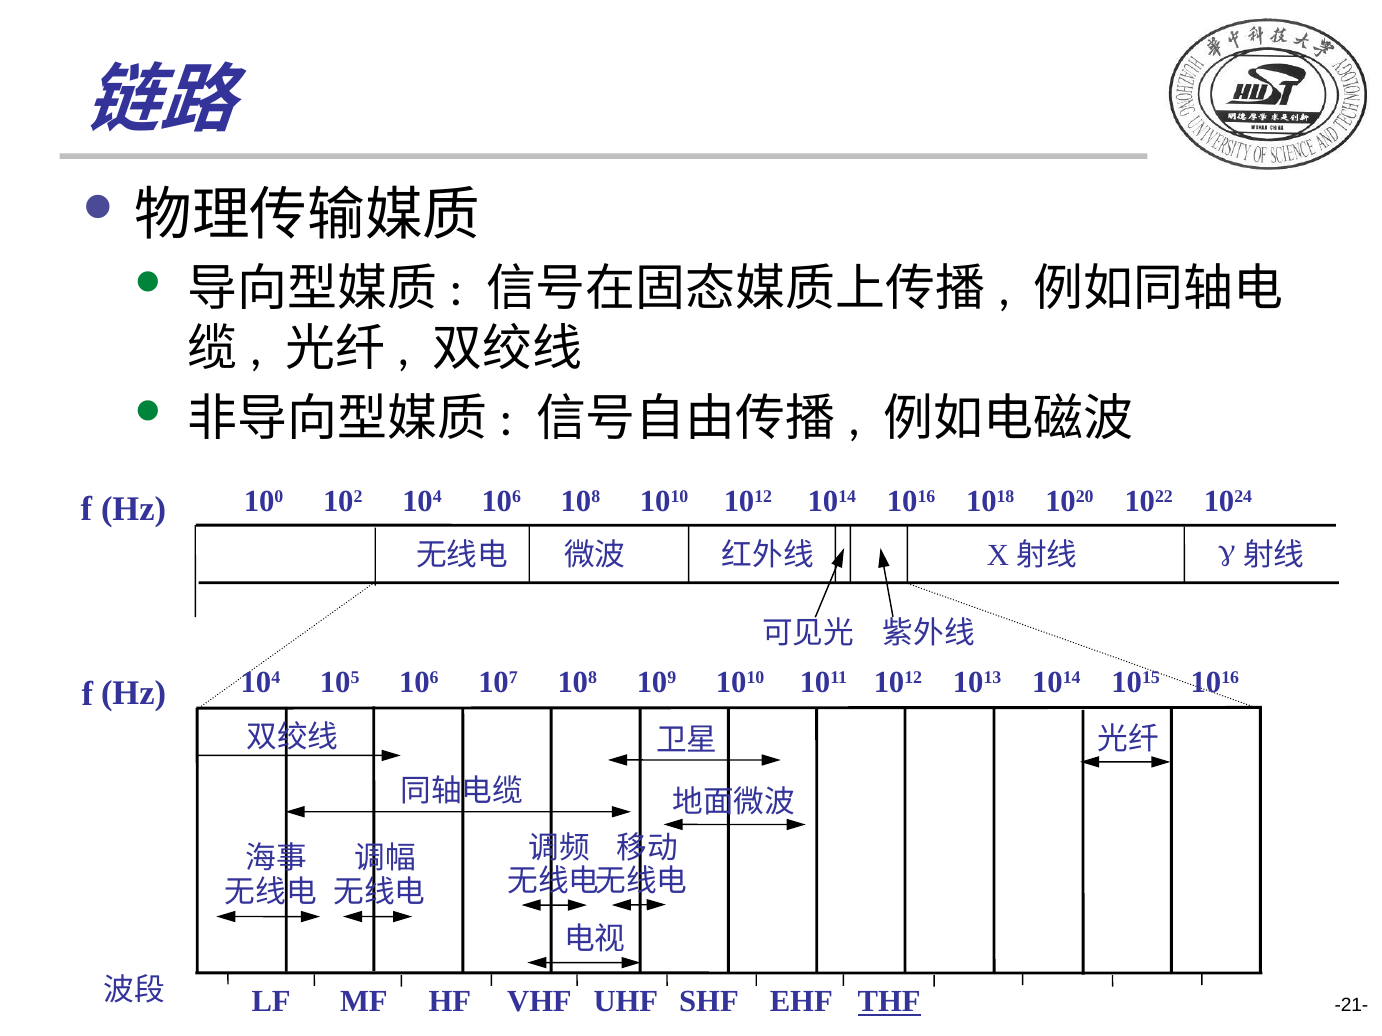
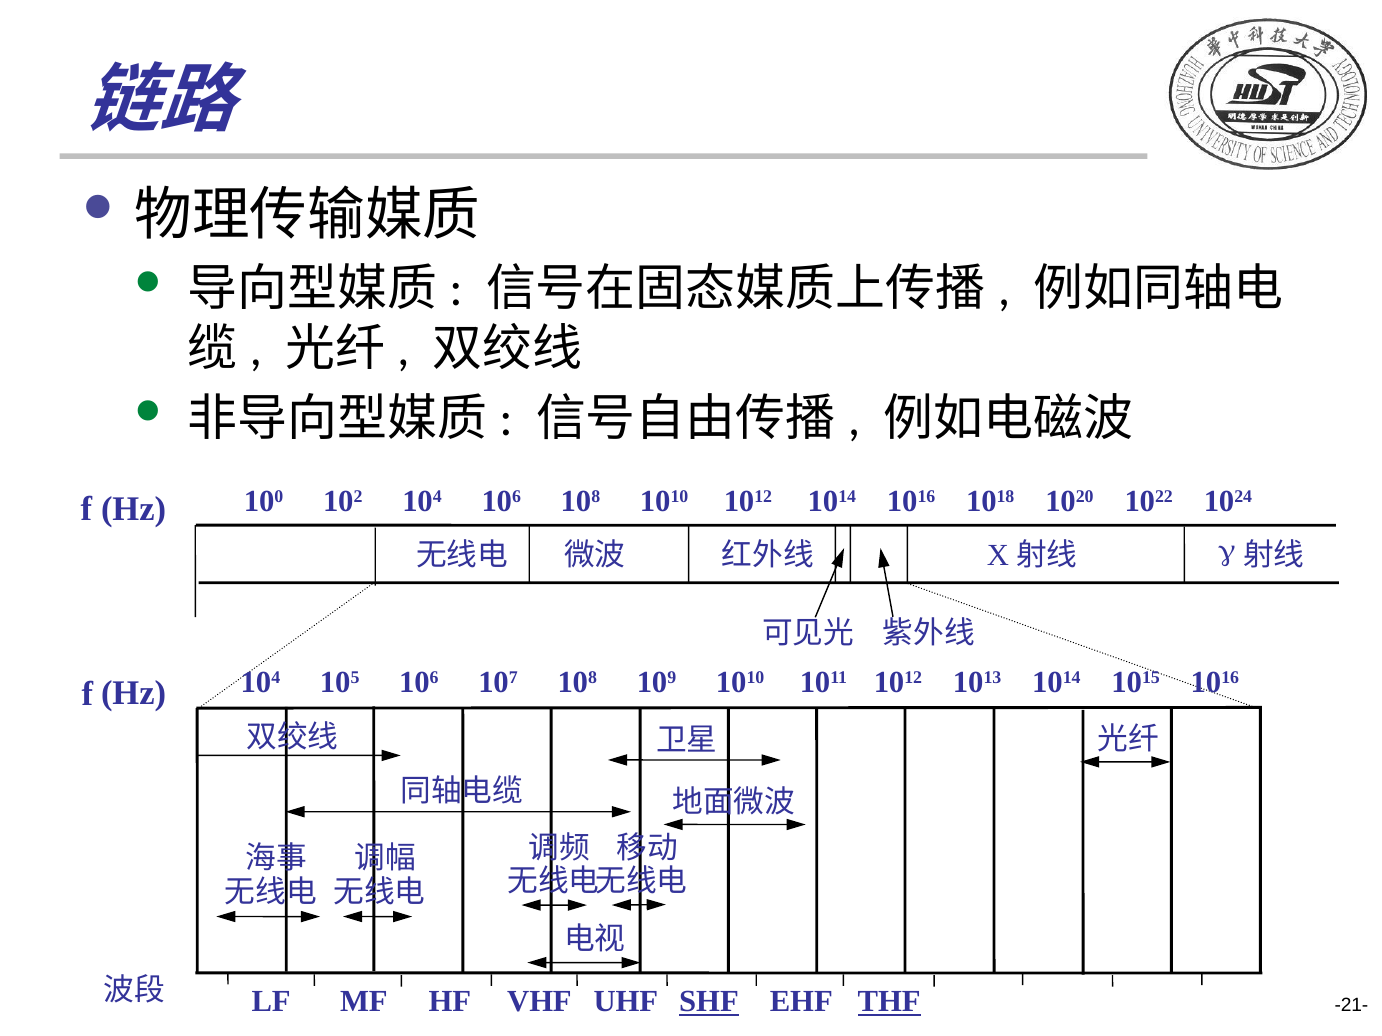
SHF underline: none -> present
